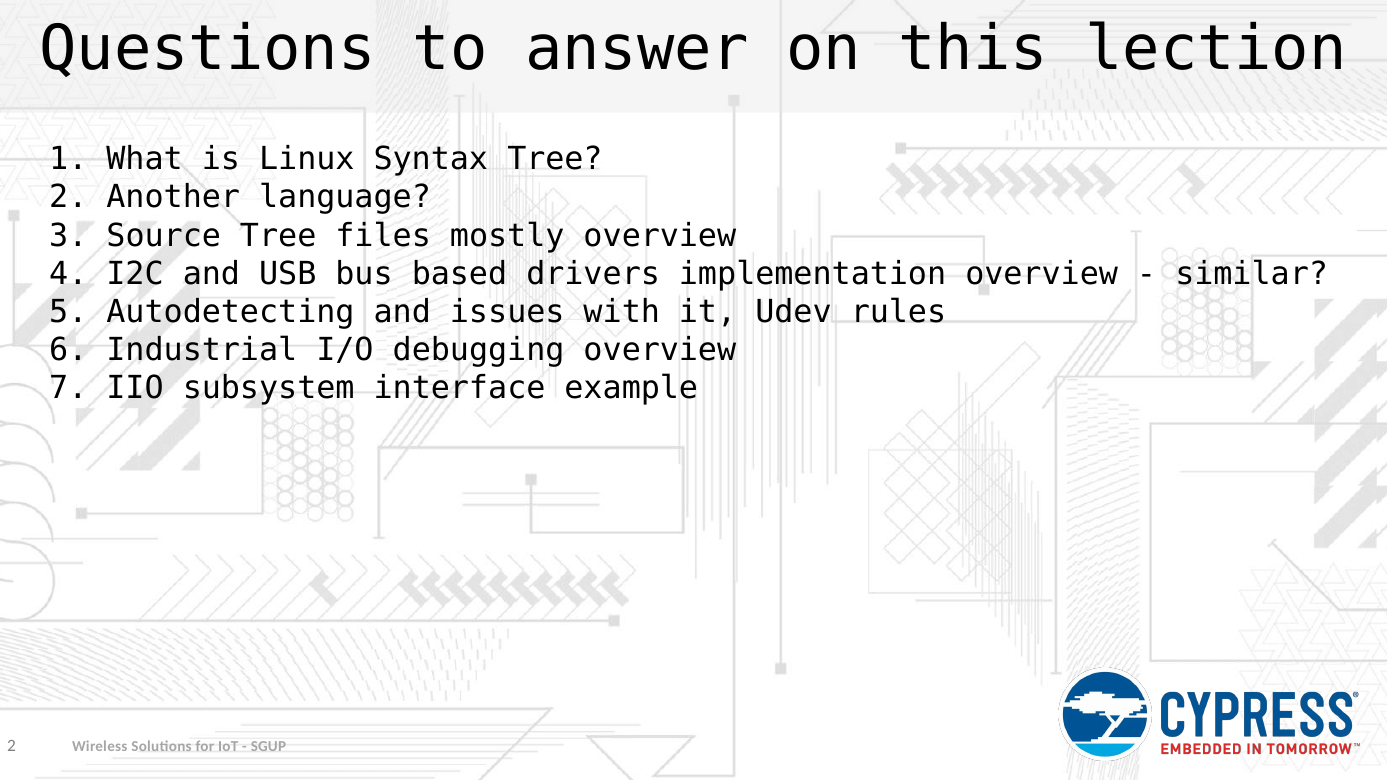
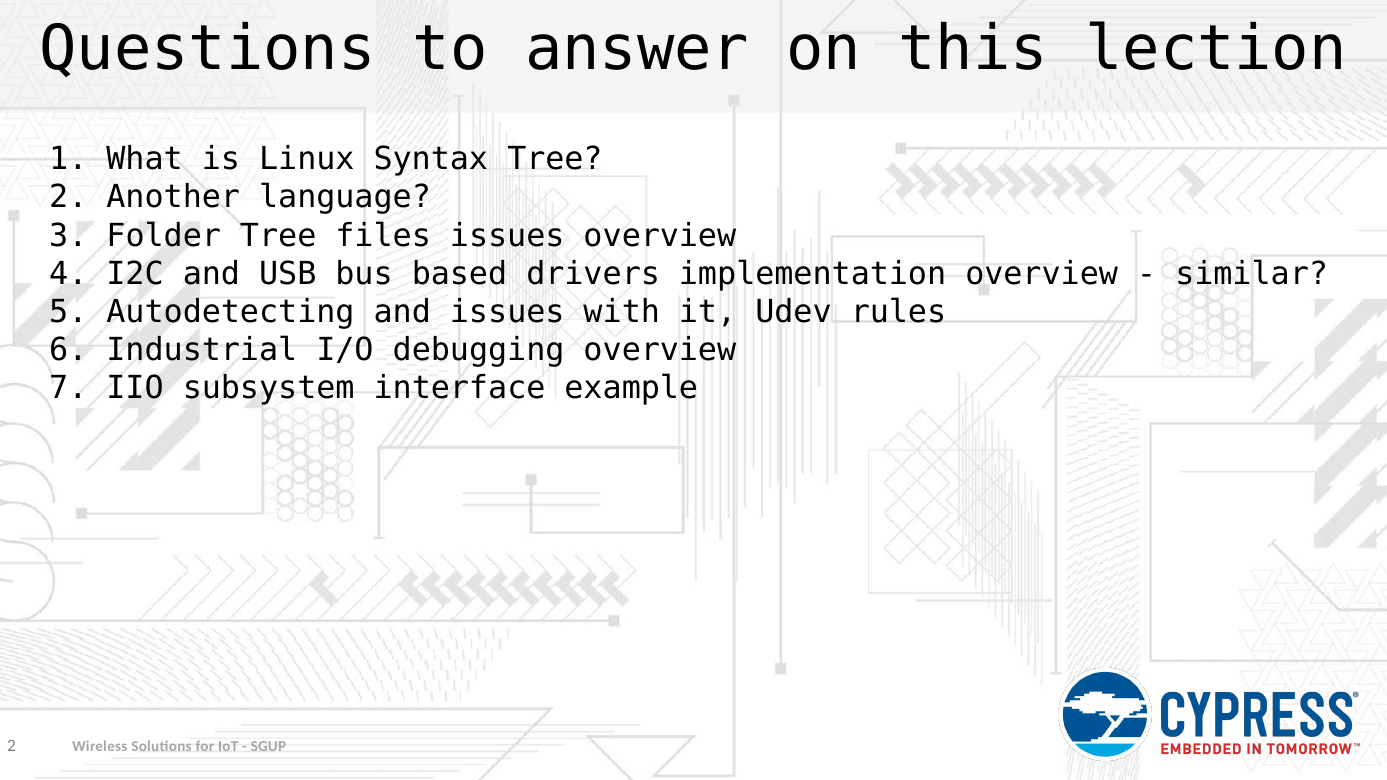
Source: Source -> Folder
files mostly: mostly -> issues
